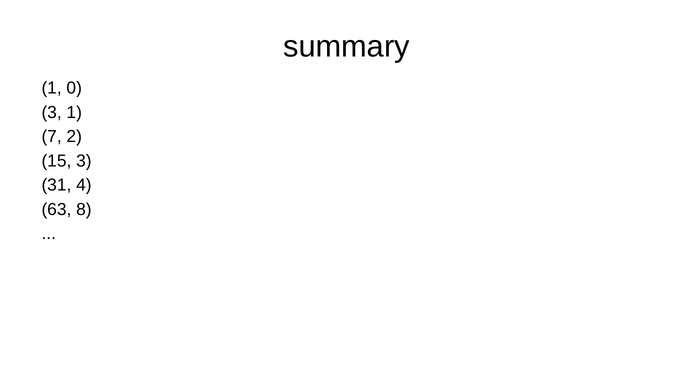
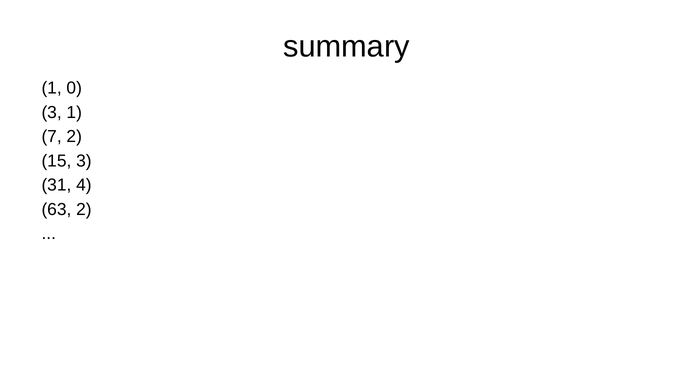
63 8: 8 -> 2
